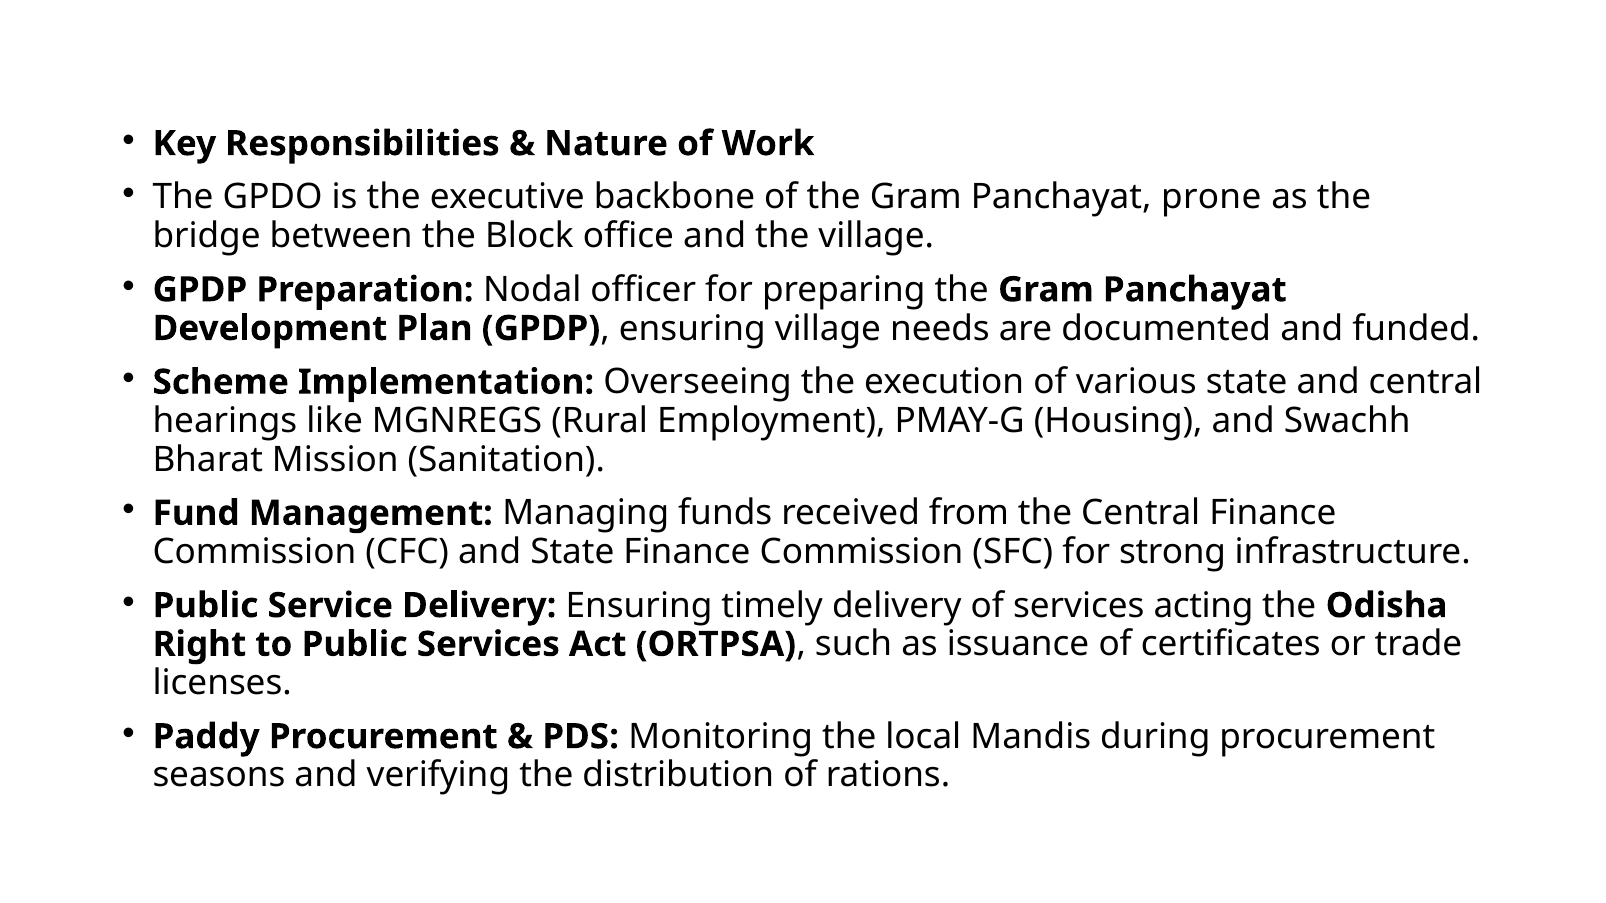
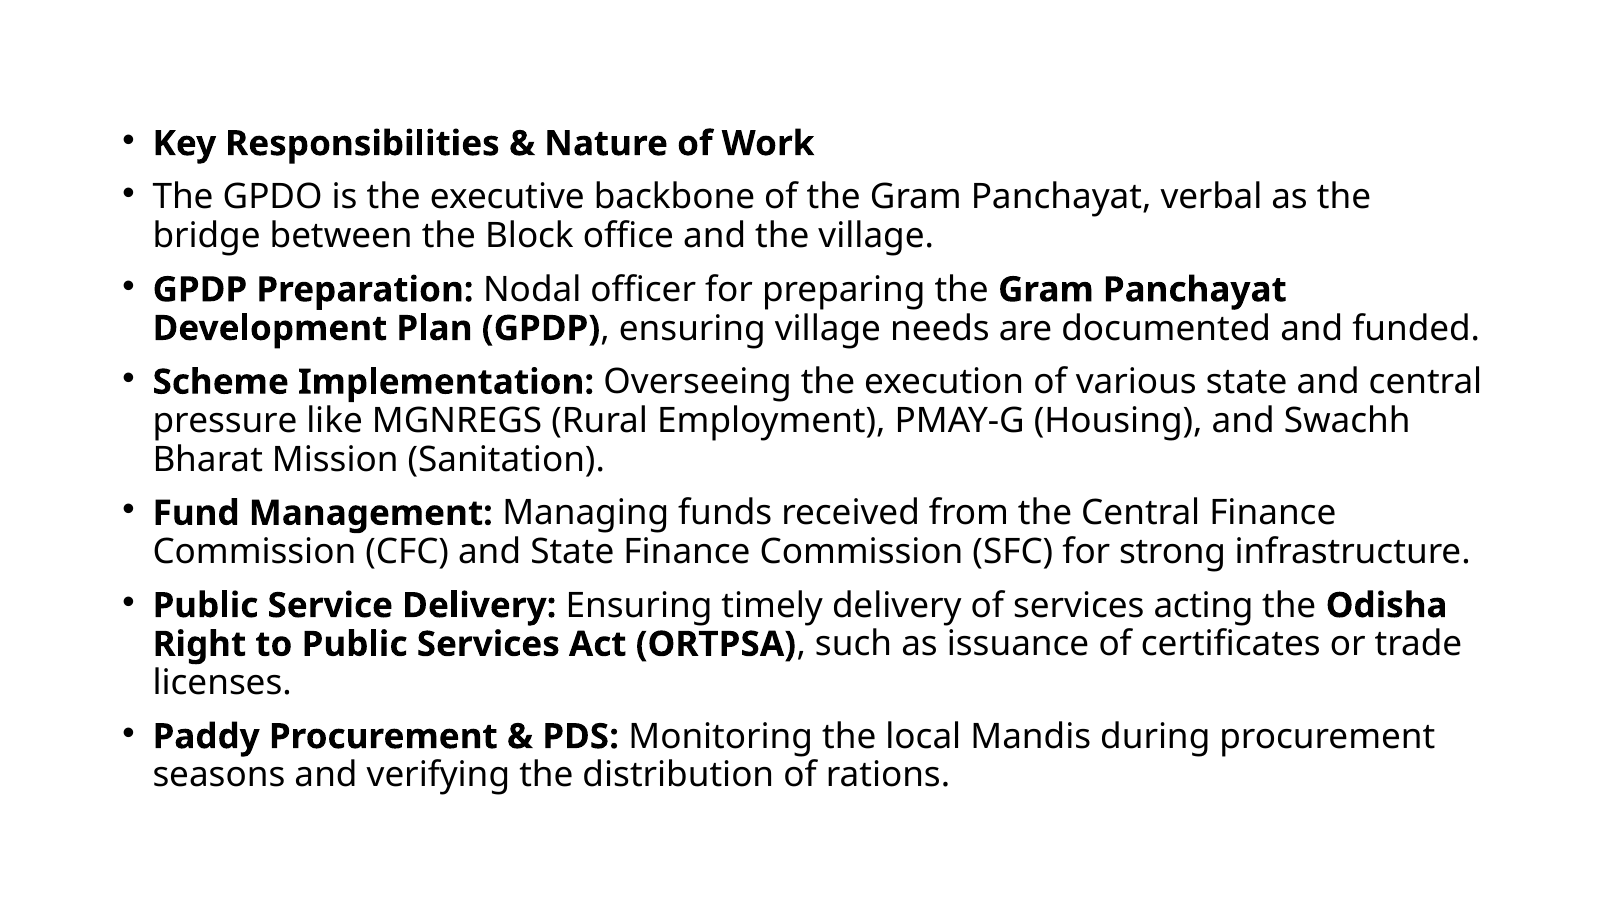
prone: prone -> verbal
hearings: hearings -> pressure
